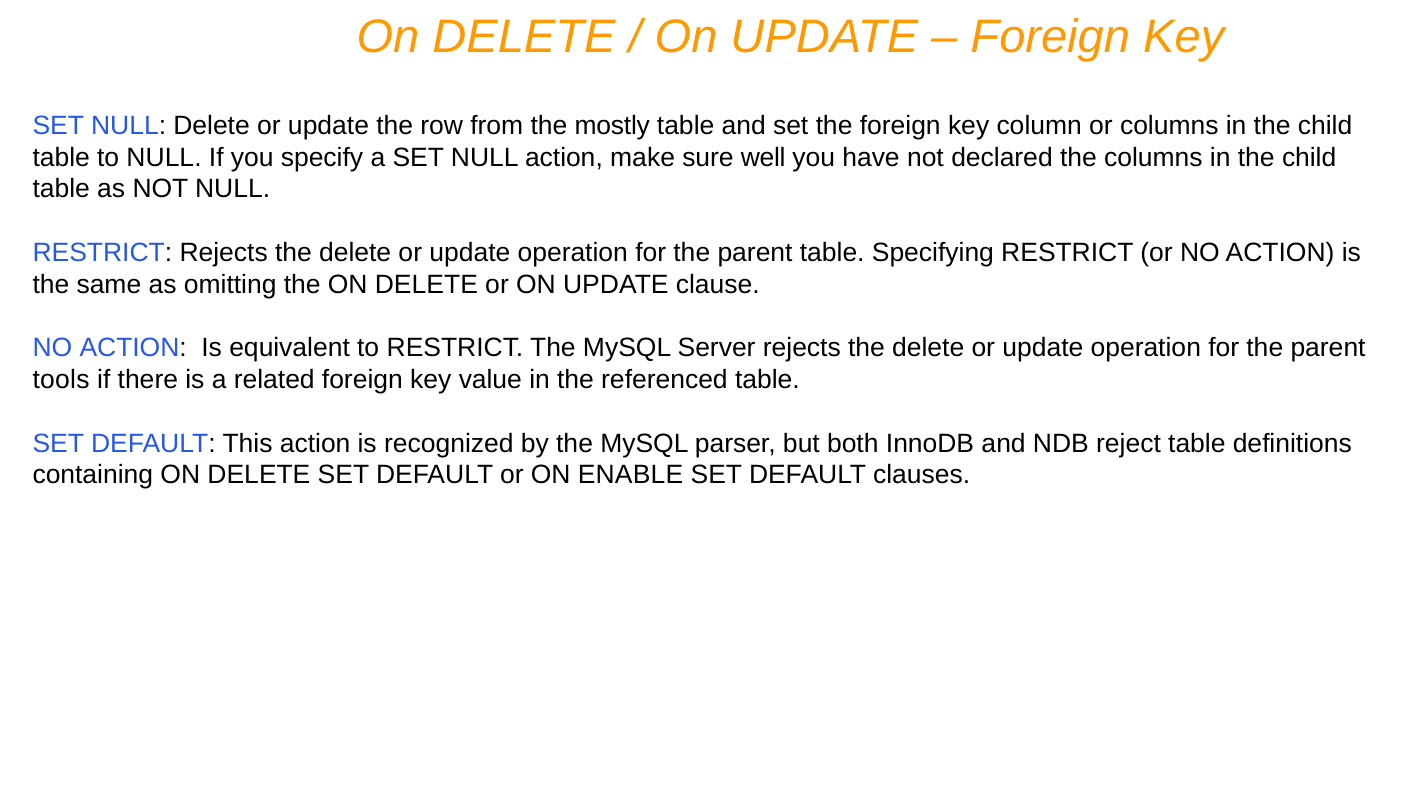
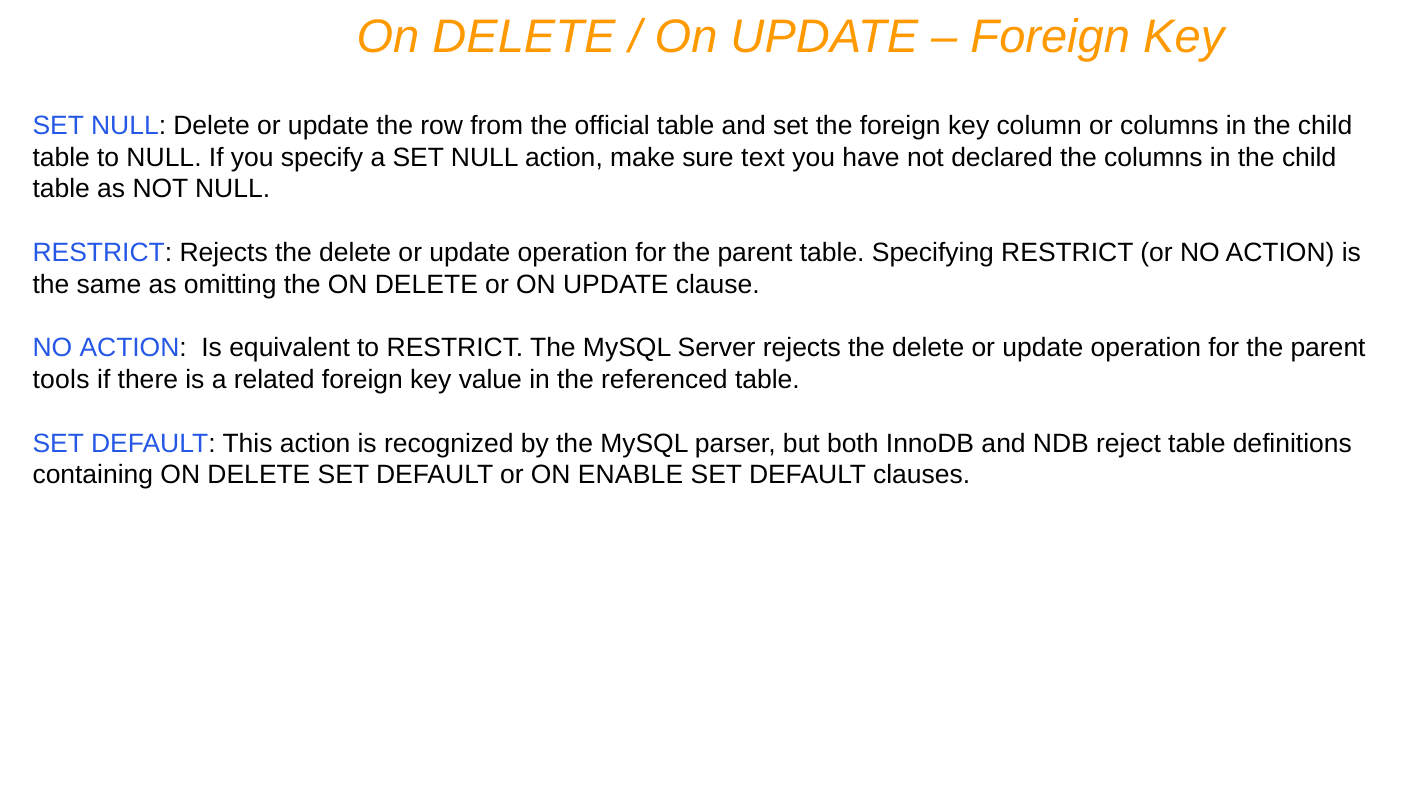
mostly: mostly -> official
well: well -> text
